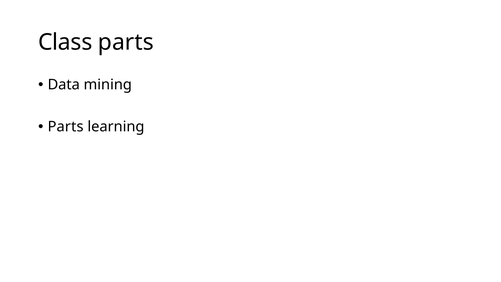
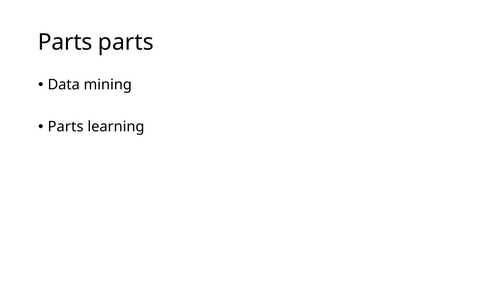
Class at (65, 42): Class -> Parts
